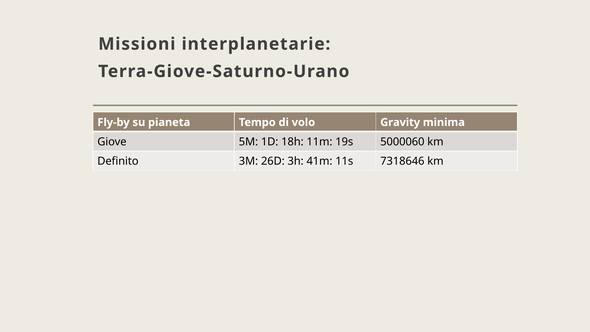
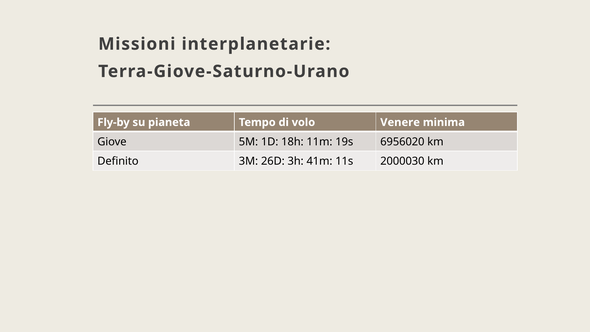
Gravity: Gravity -> Venere
5000060: 5000060 -> 6956020
7318646: 7318646 -> 2000030
